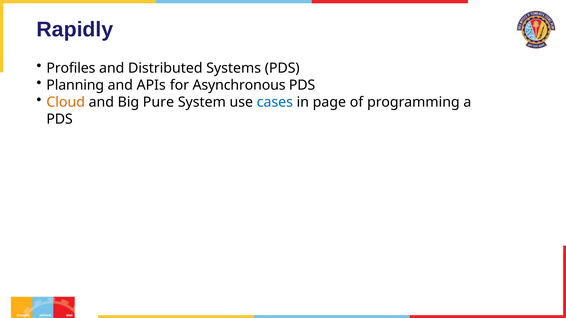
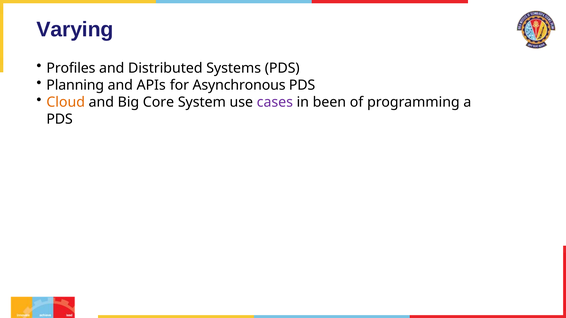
Rapidly: Rapidly -> Varying
Pure: Pure -> Core
cases colour: blue -> purple
page: page -> been
